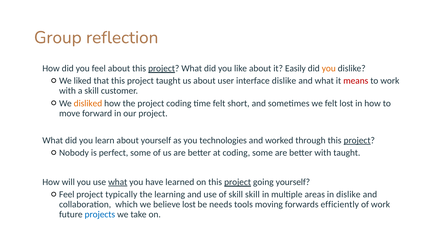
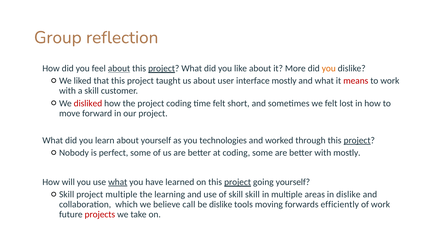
about at (119, 68) underline: none -> present
Easily: Easily -> More
interface dislike: dislike -> mostly
disliked colour: orange -> red
with taught: taught -> mostly
Feel at (67, 194): Feel -> Skill
project typically: typically -> multiple
believe lost: lost -> call
be needs: needs -> dislike
projects colour: blue -> red
